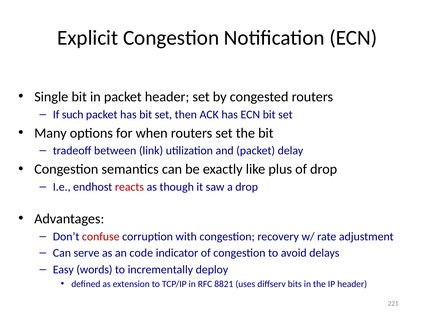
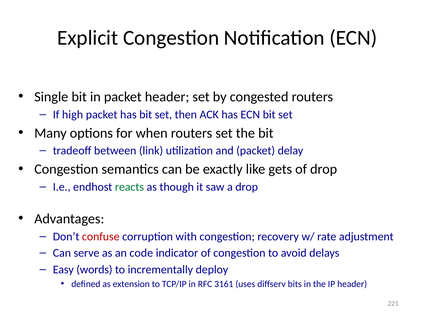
such: such -> high
plus: plus -> gets
reacts colour: red -> green
8821: 8821 -> 3161
